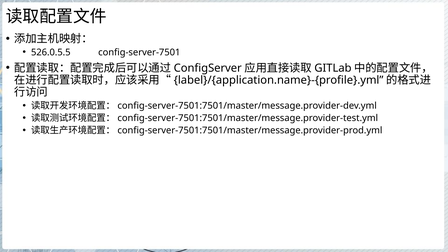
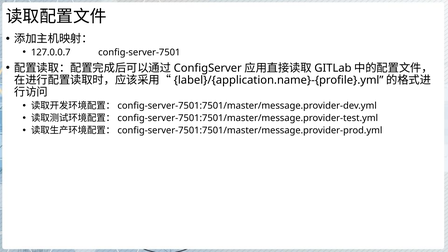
526.0.5.5: 526.0.5.5 -> 127.0.0.7
